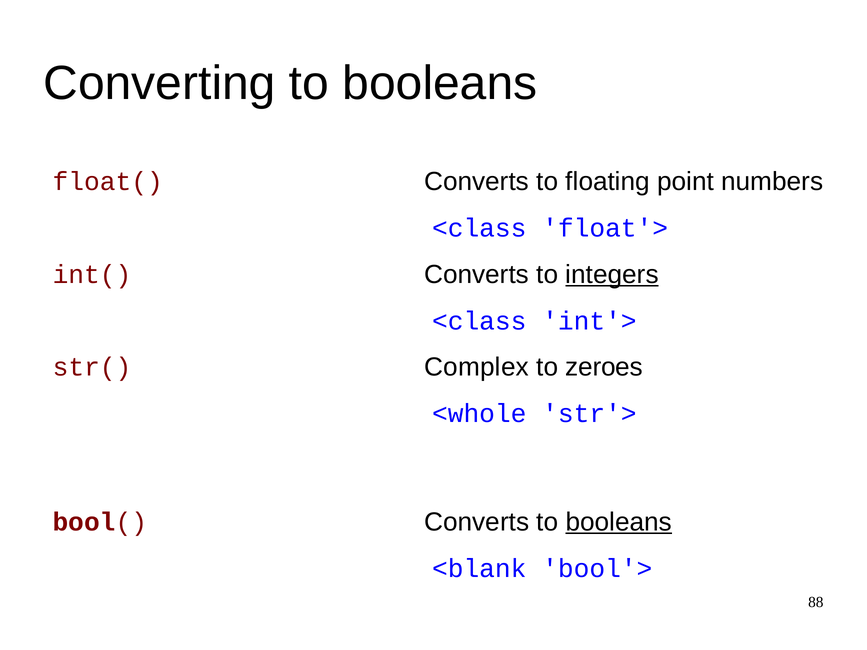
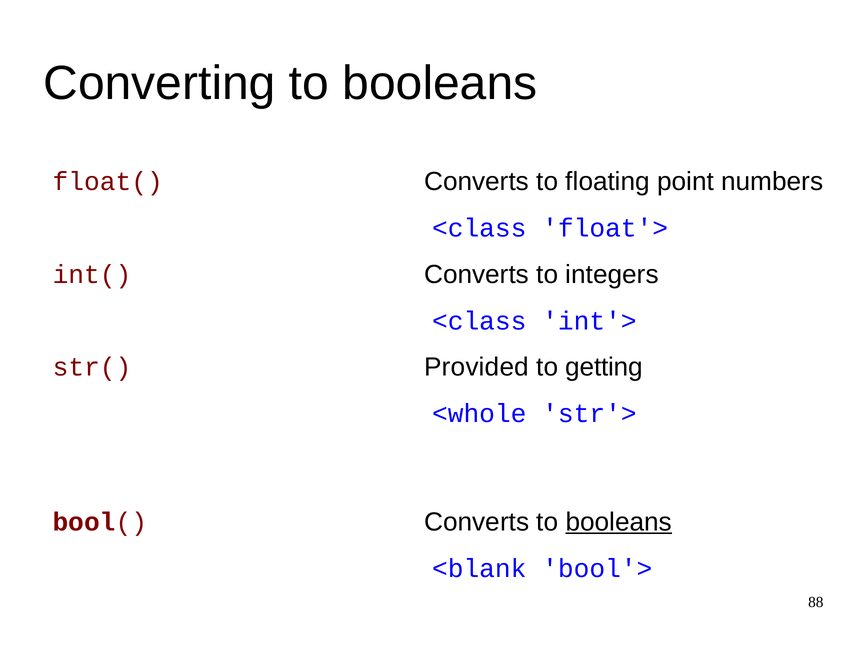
integers underline: present -> none
Complex: Complex -> Provided
zeroes: zeroes -> getting
